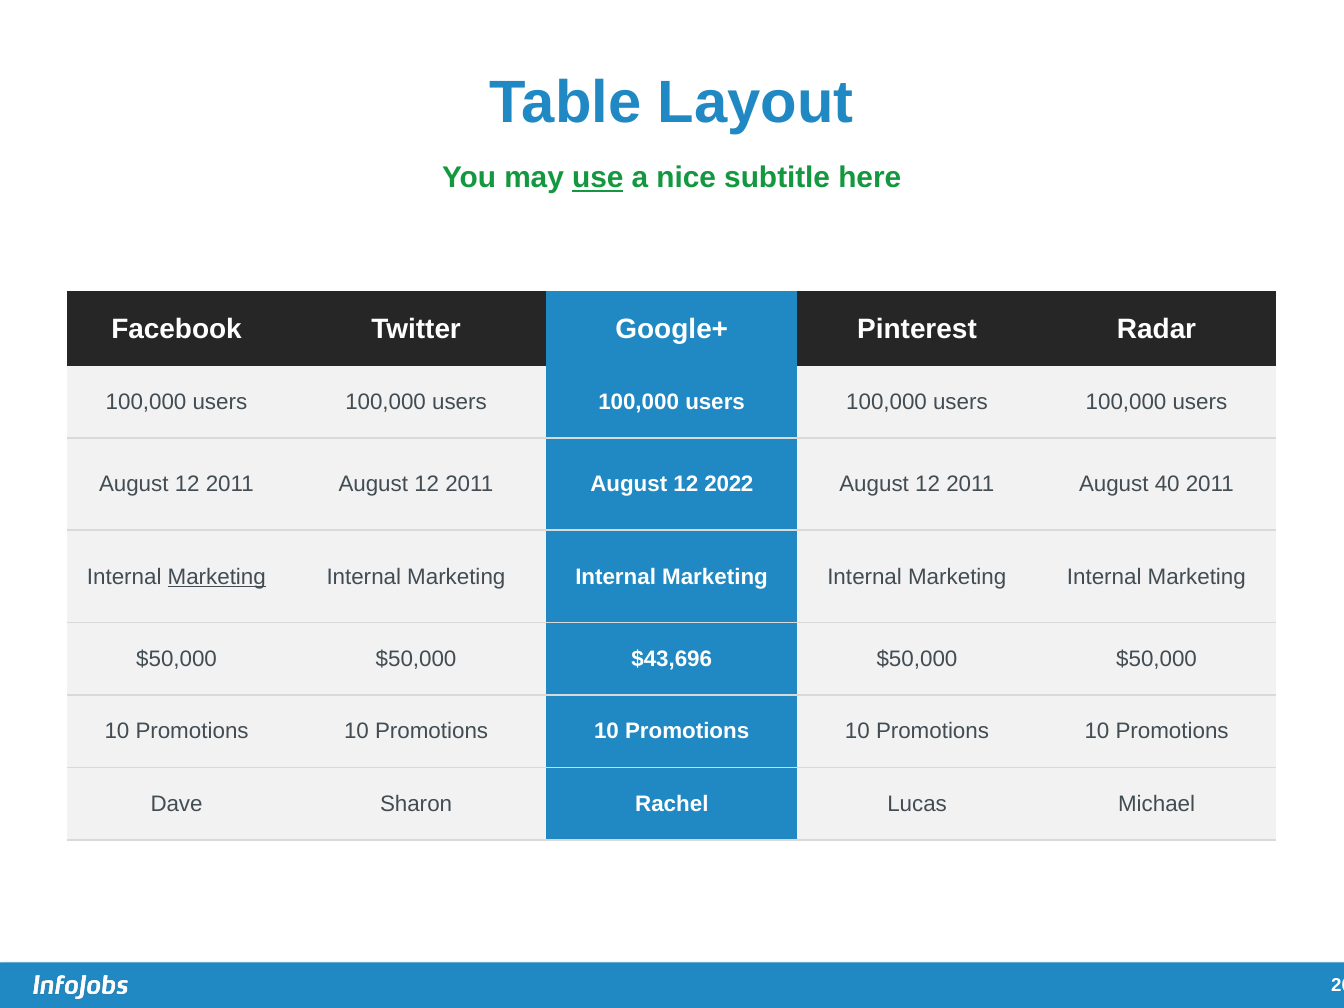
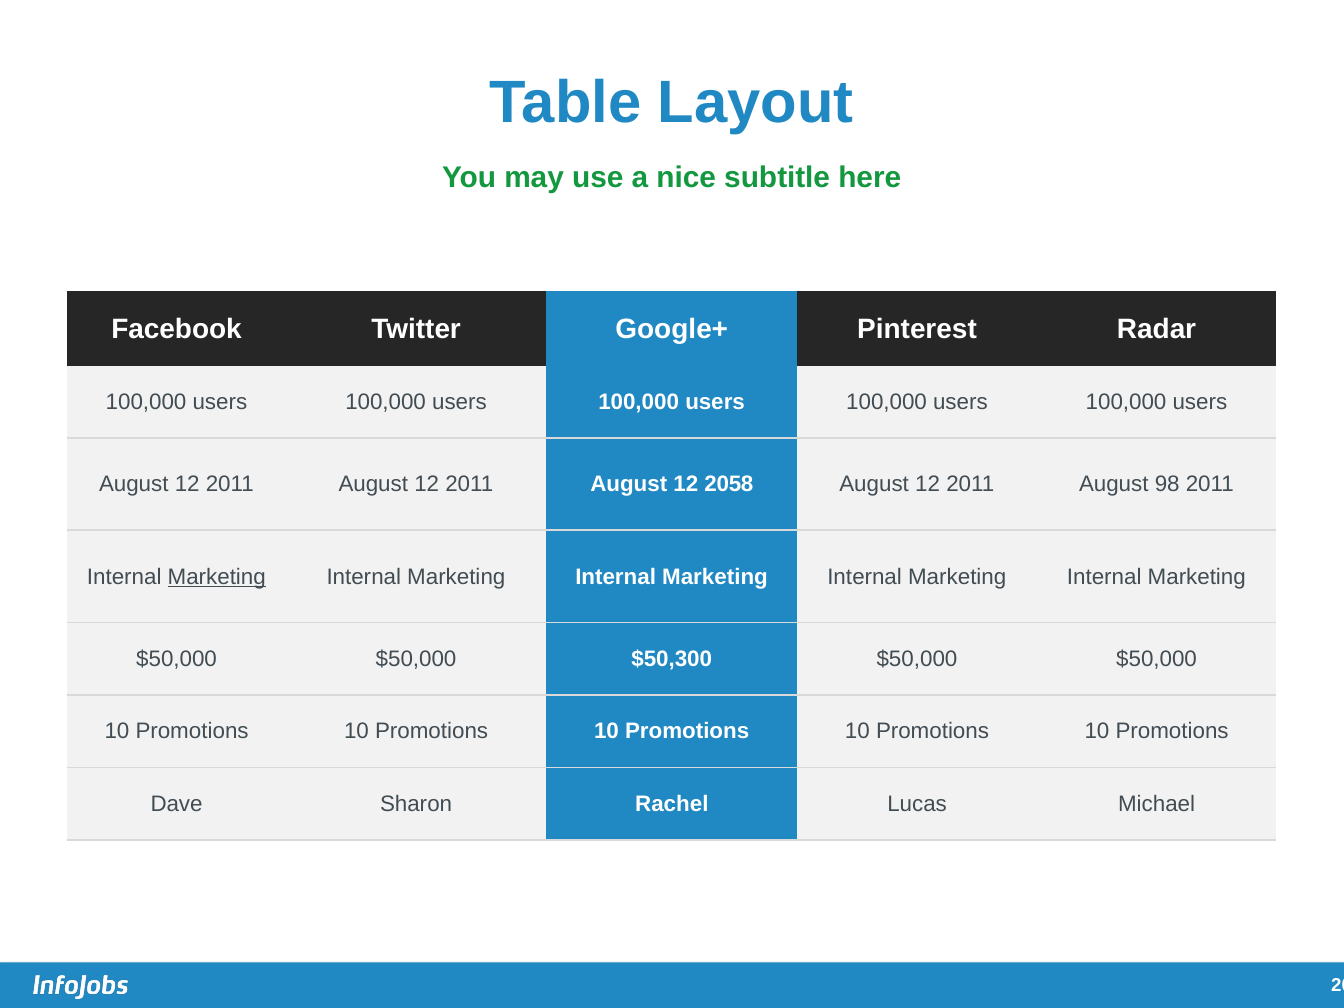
use underline: present -> none
2022: 2022 -> 2058
40: 40 -> 98
$43,696: $43,696 -> $50,300
